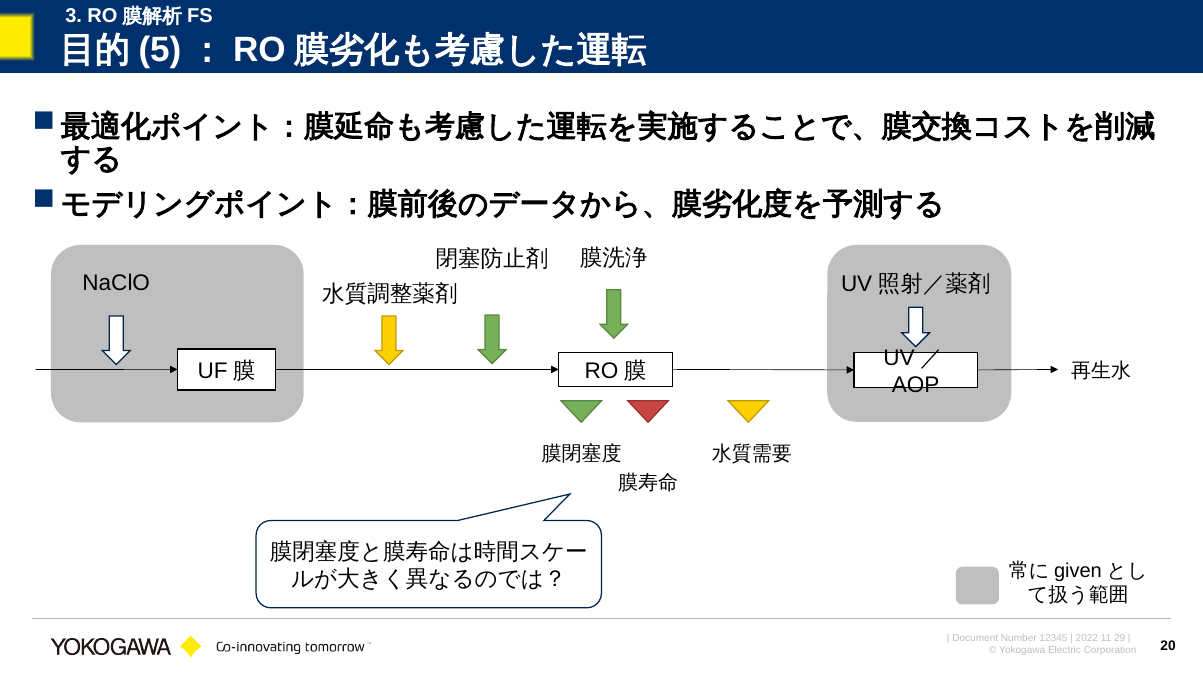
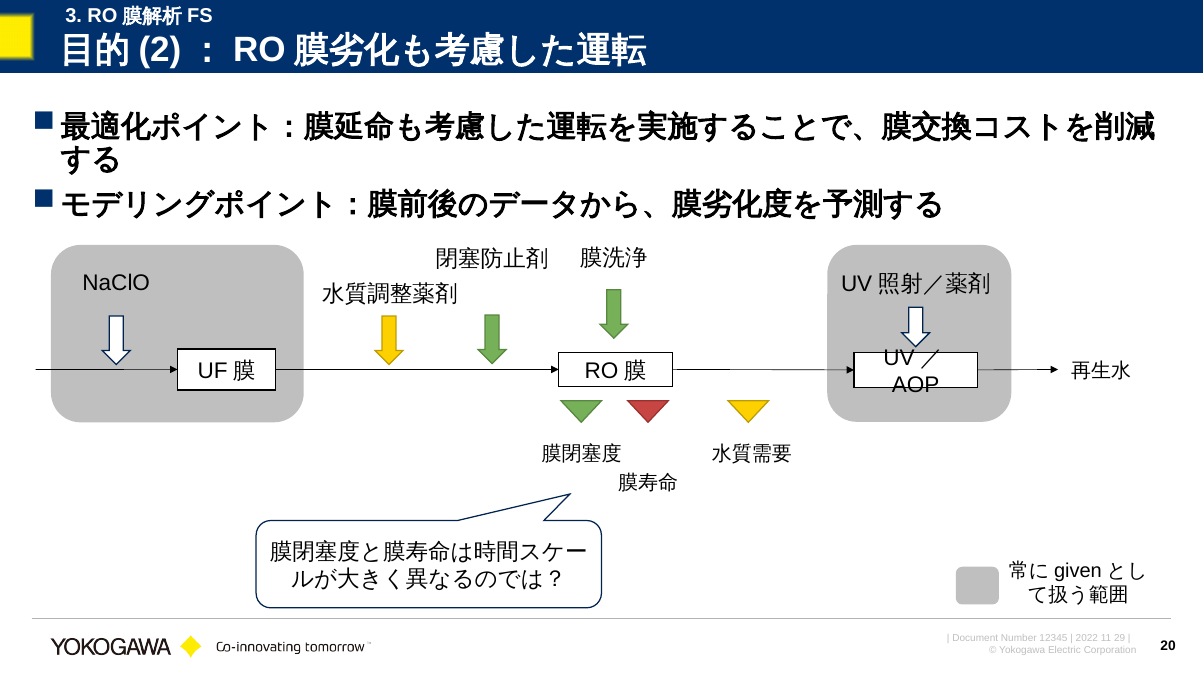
5: 5 -> 2
